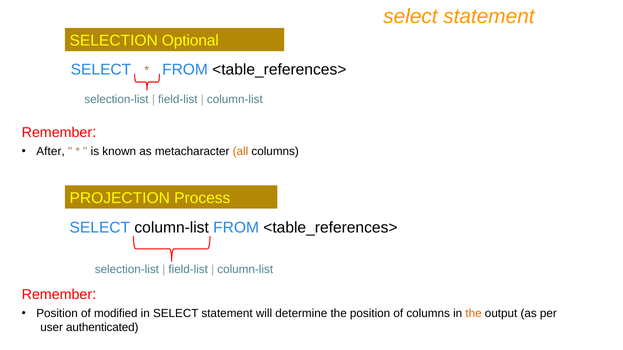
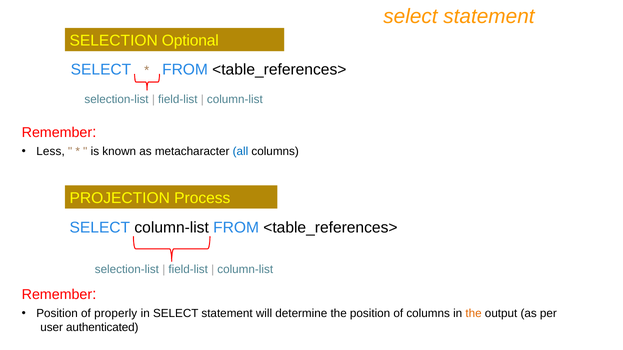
After: After -> Less
all colour: orange -> blue
modified: modified -> properly
